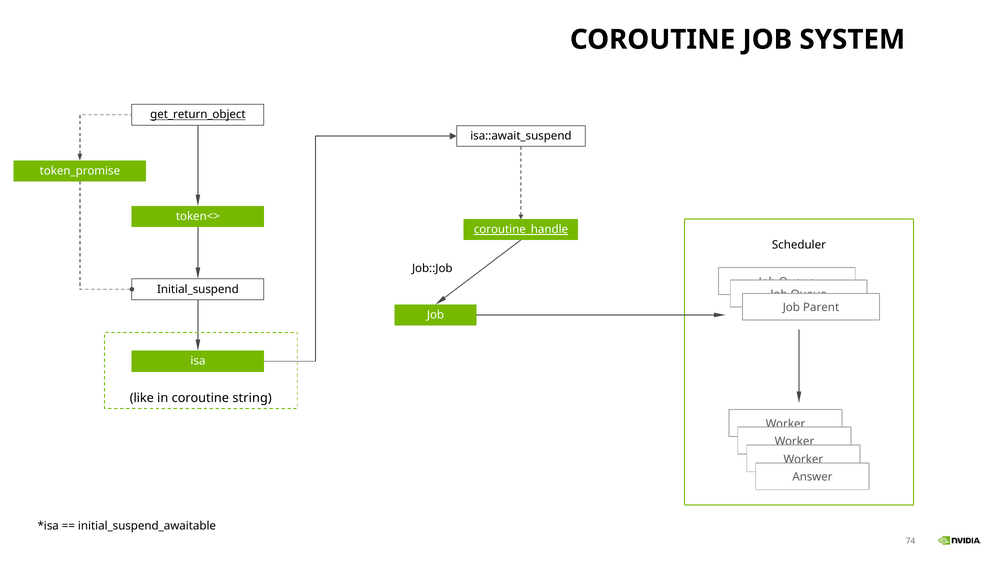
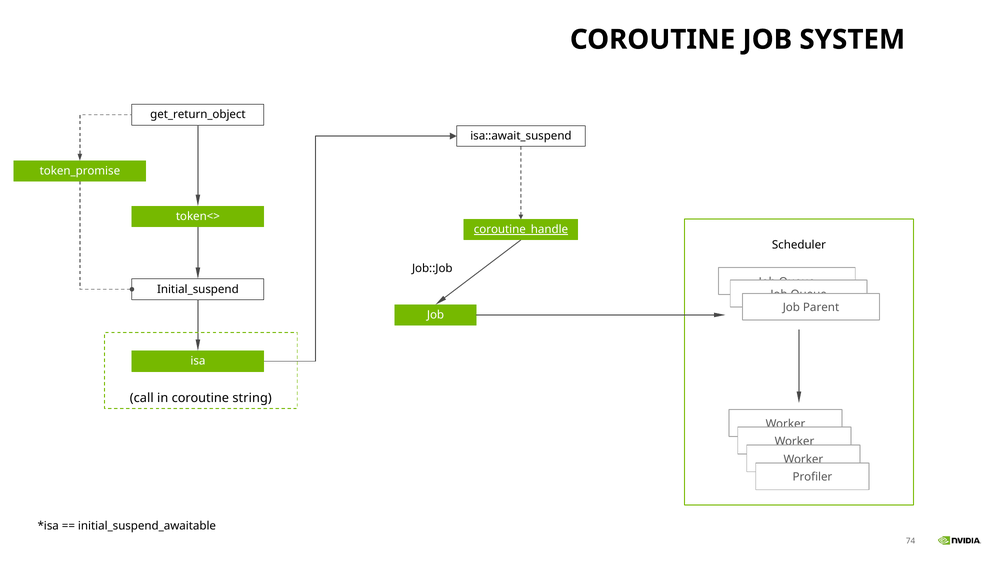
get_return_object underline: present -> none
like: like -> call
Answer: Answer -> Profiler
